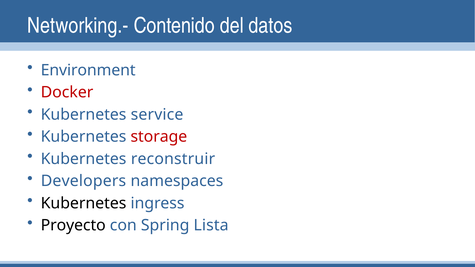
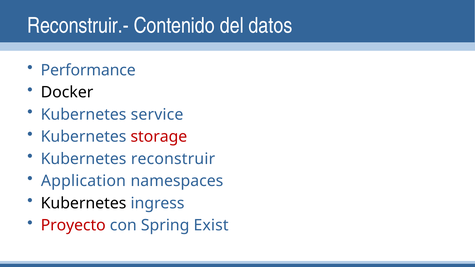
Networking.-: Networking.- -> Reconstruir.-
Environment: Environment -> Performance
Docker colour: red -> black
Developers: Developers -> Application
Proyecto colour: black -> red
Lista: Lista -> Exist
